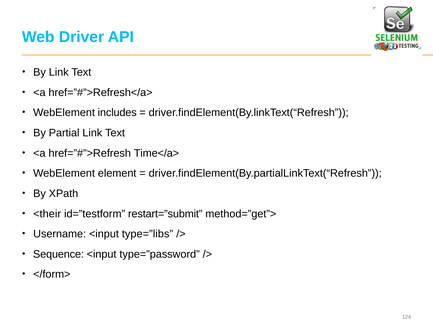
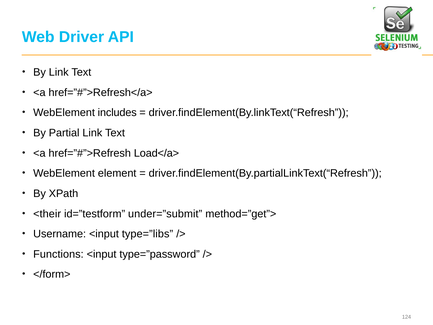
Time</a>: Time</a> -> Load</a>
restart=”submit: restart=”submit -> under=”submit
Sequence: Sequence -> Functions
